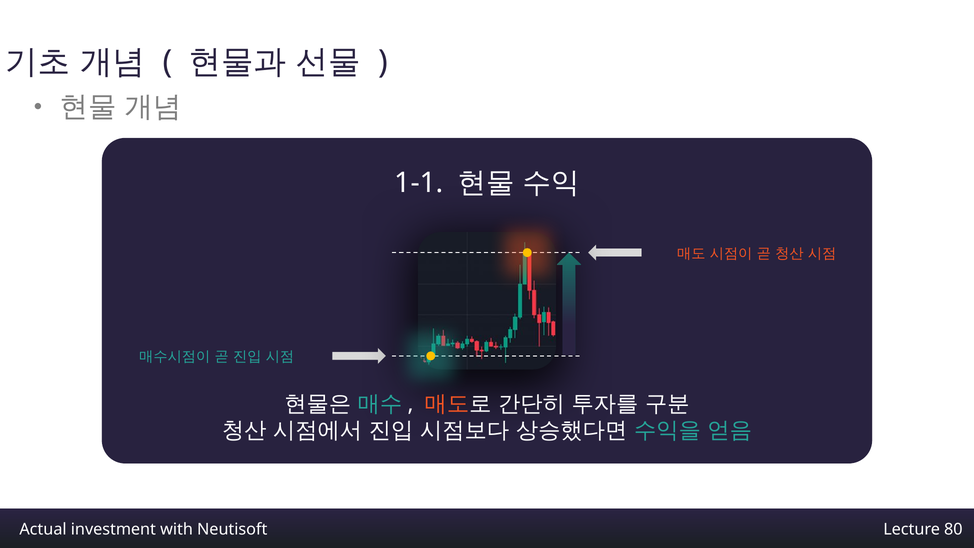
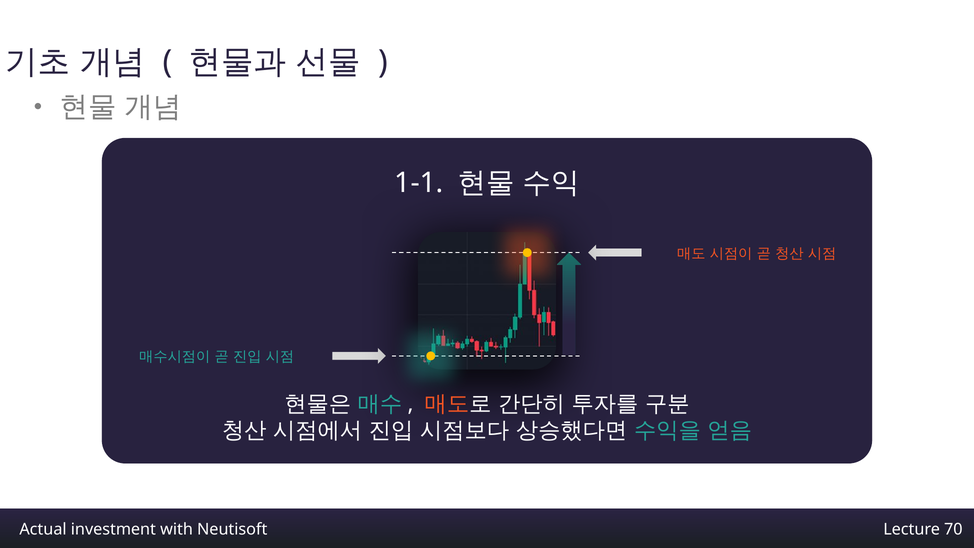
80: 80 -> 70
